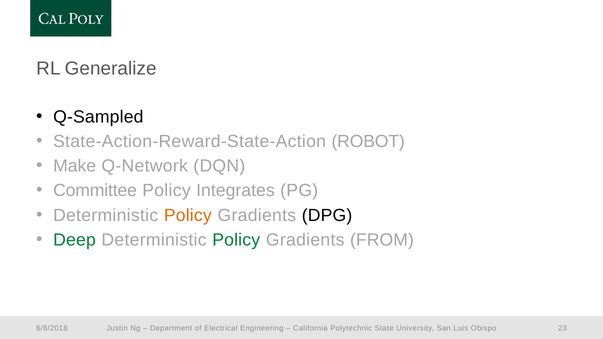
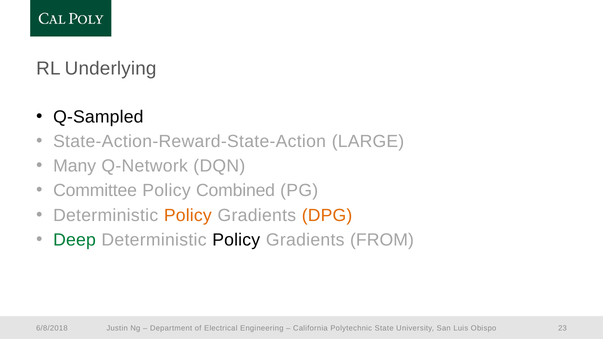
Generalize: Generalize -> Underlying
ROBOT: ROBOT -> LARGE
Make: Make -> Many
Integrates: Integrates -> Combined
DPG colour: black -> orange
Policy at (236, 240) colour: green -> black
